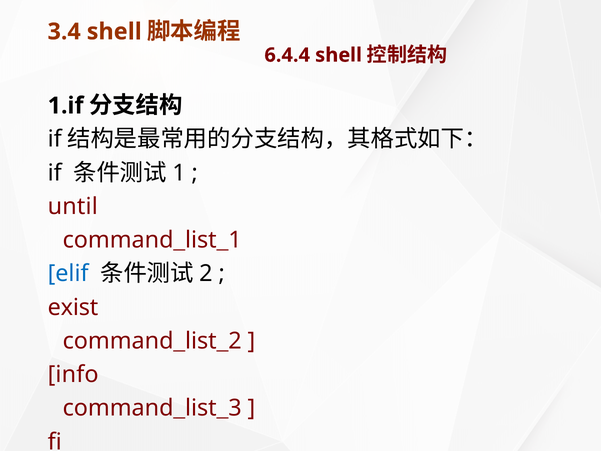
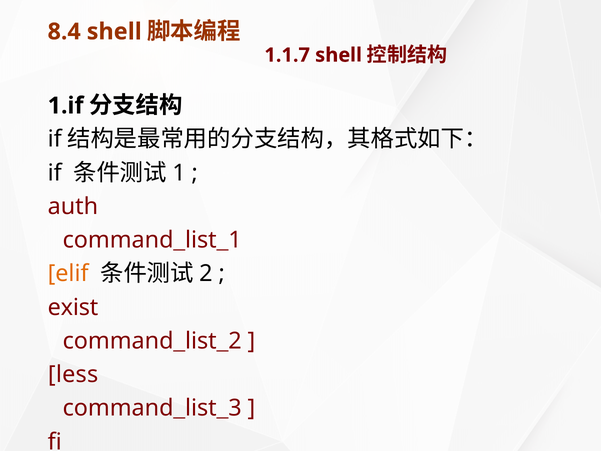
3.4: 3.4 -> 8.4
6.4.4: 6.4.4 -> 1.1.7
until: until -> auth
elif colour: blue -> orange
info: info -> less
